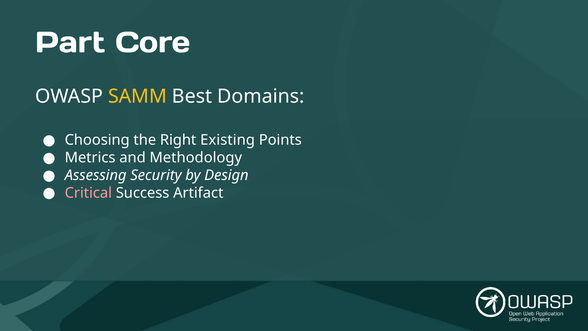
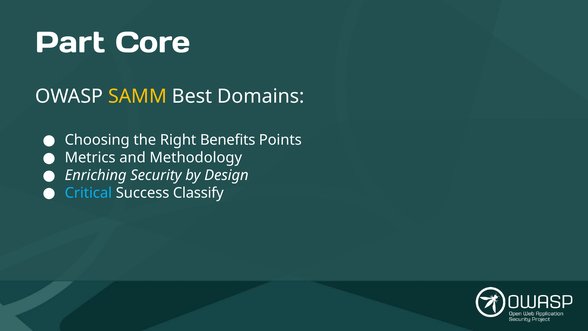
Existing: Existing -> Benefits
Assessing: Assessing -> Enriching
Critical colour: pink -> light blue
Artifact: Artifact -> Classify
